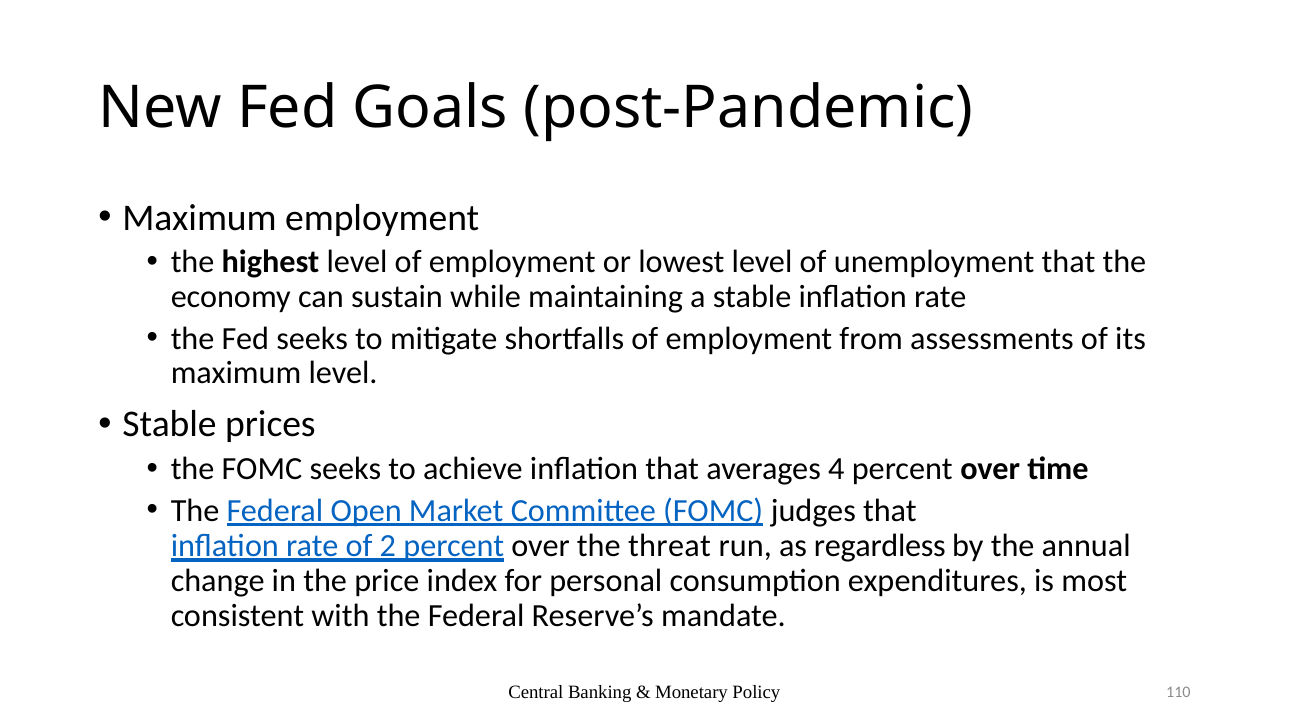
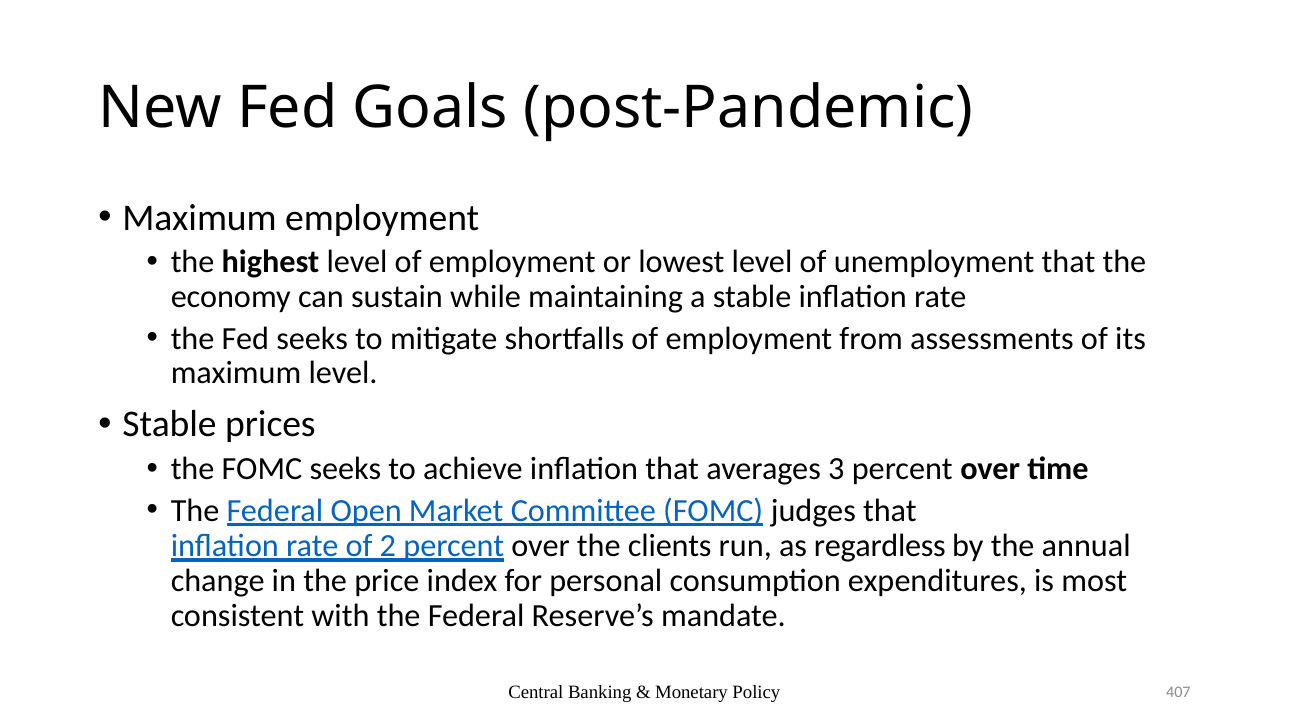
4: 4 -> 3
threat: threat -> clients
110: 110 -> 407
